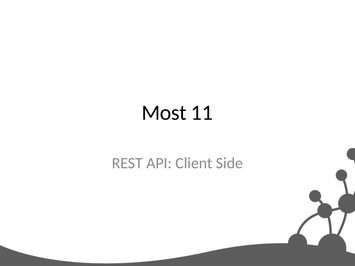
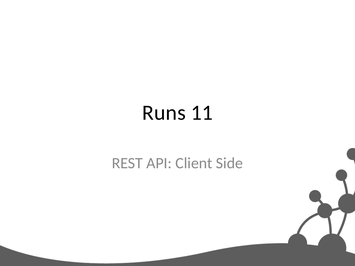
Most: Most -> Runs
